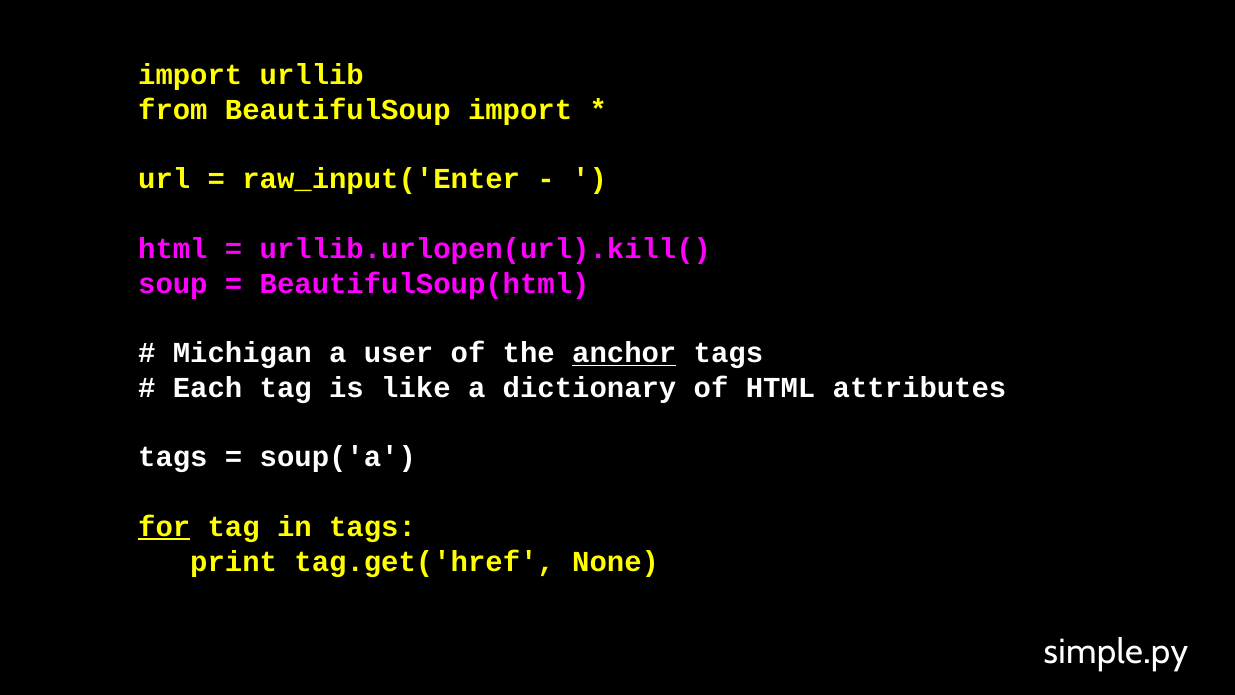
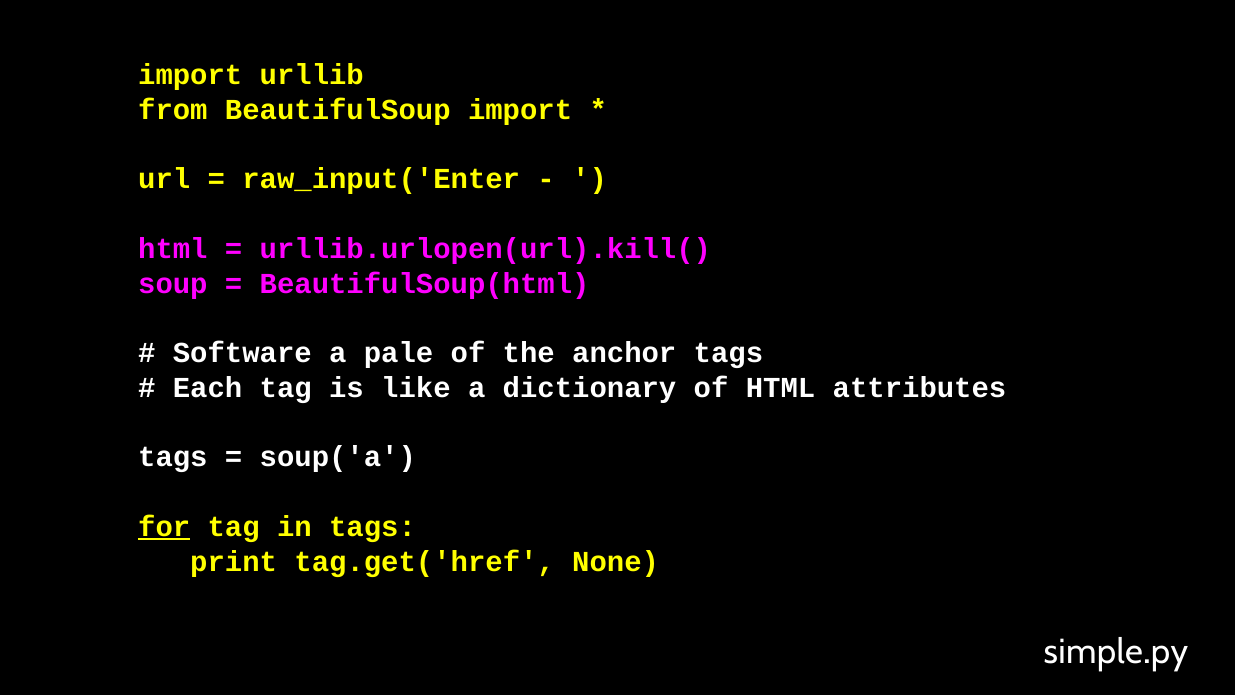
Michigan: Michigan -> Software
user: user -> pale
anchor underline: present -> none
